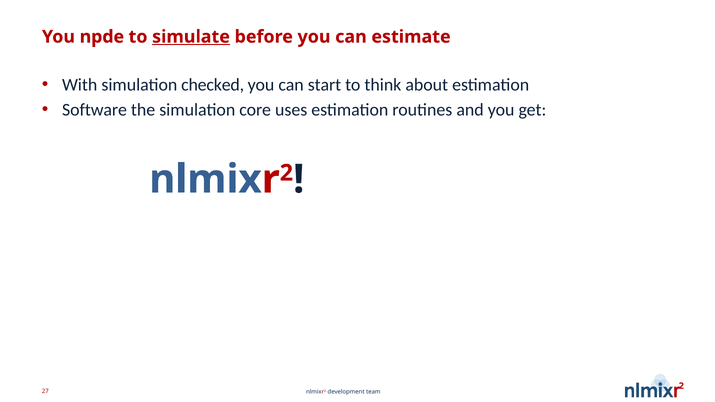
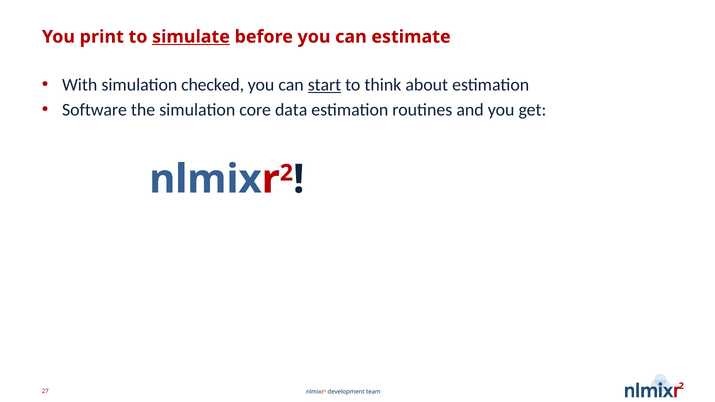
npde: npde -> print
start underline: none -> present
uses: uses -> data
